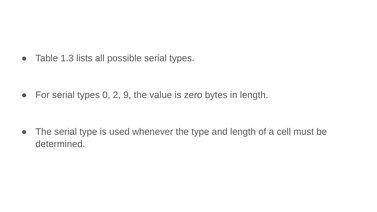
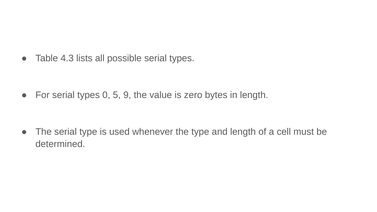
1.3: 1.3 -> 4.3
2: 2 -> 5
